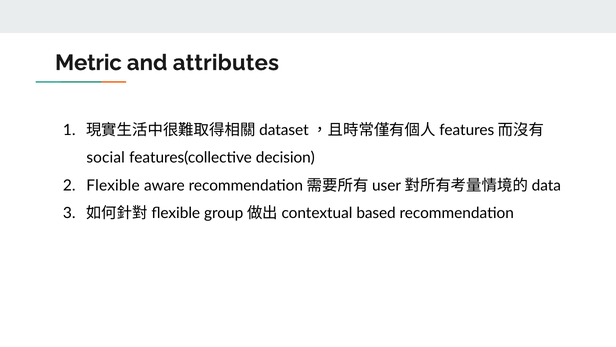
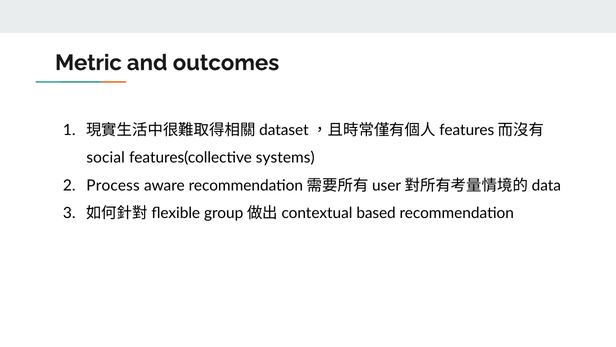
attributes: attributes -> outcomes
decision: decision -> systems
Flexible: Flexible -> Process
